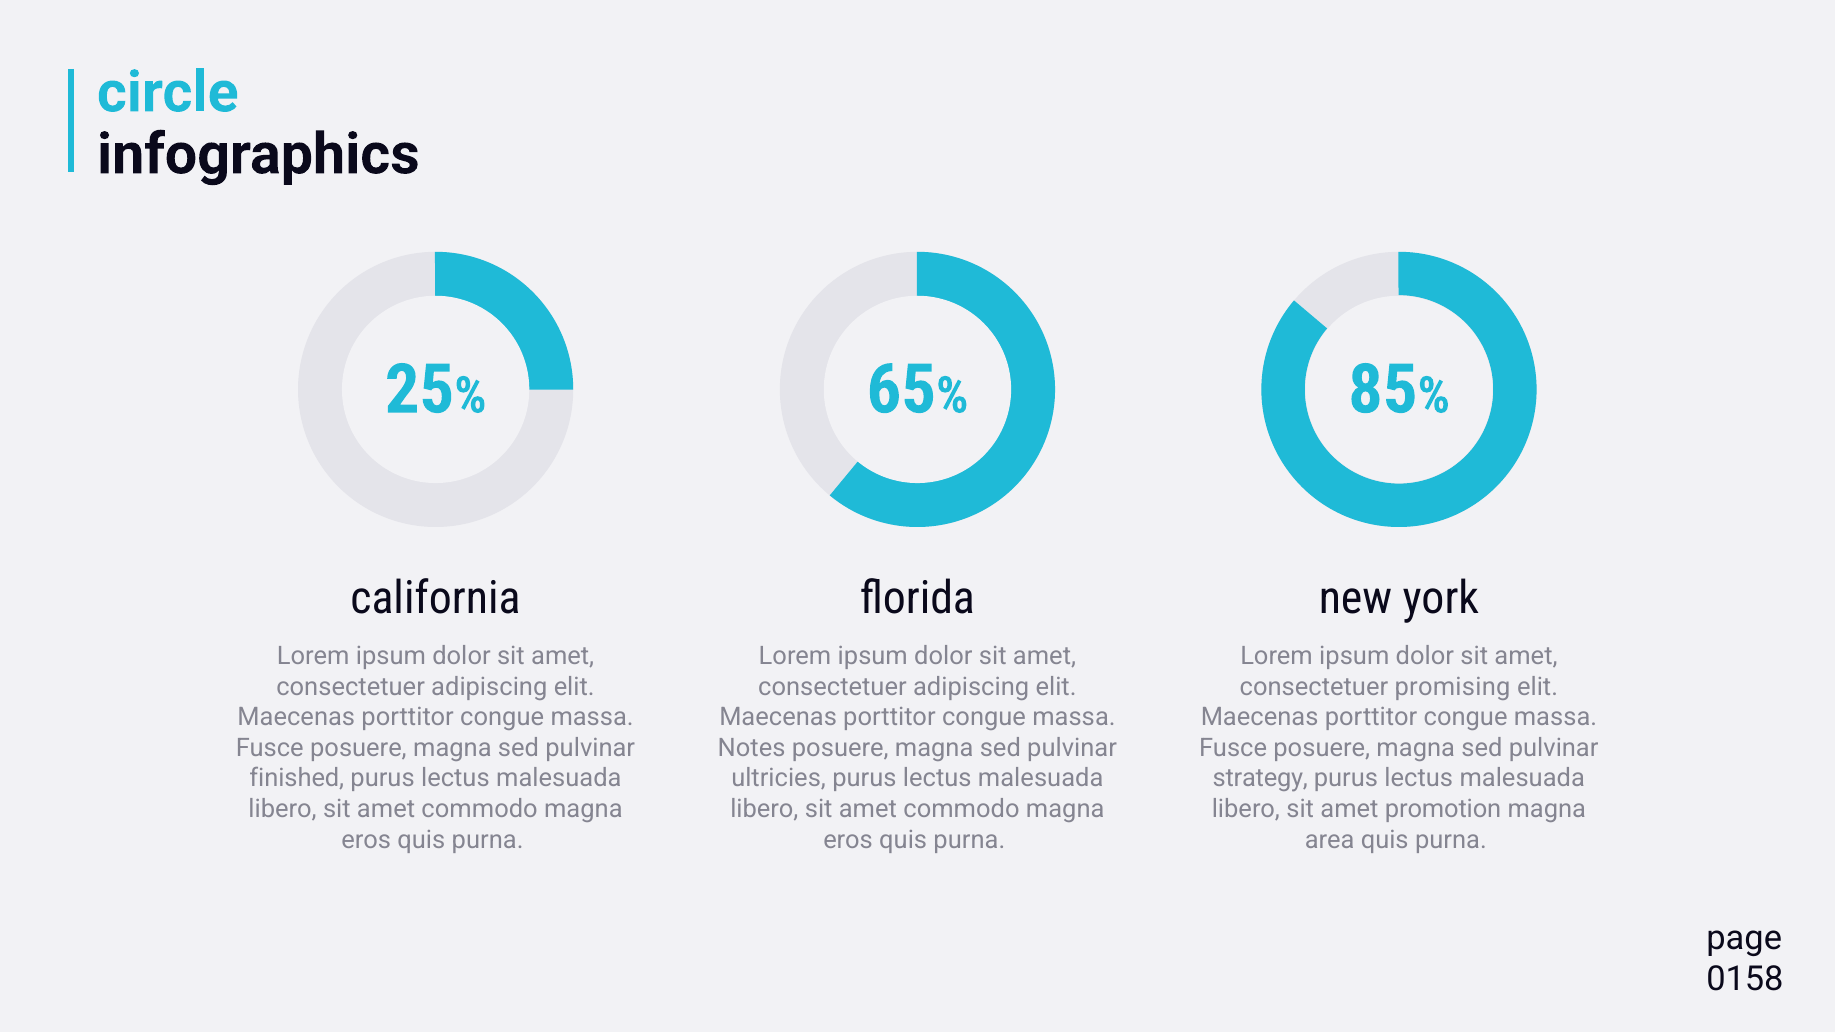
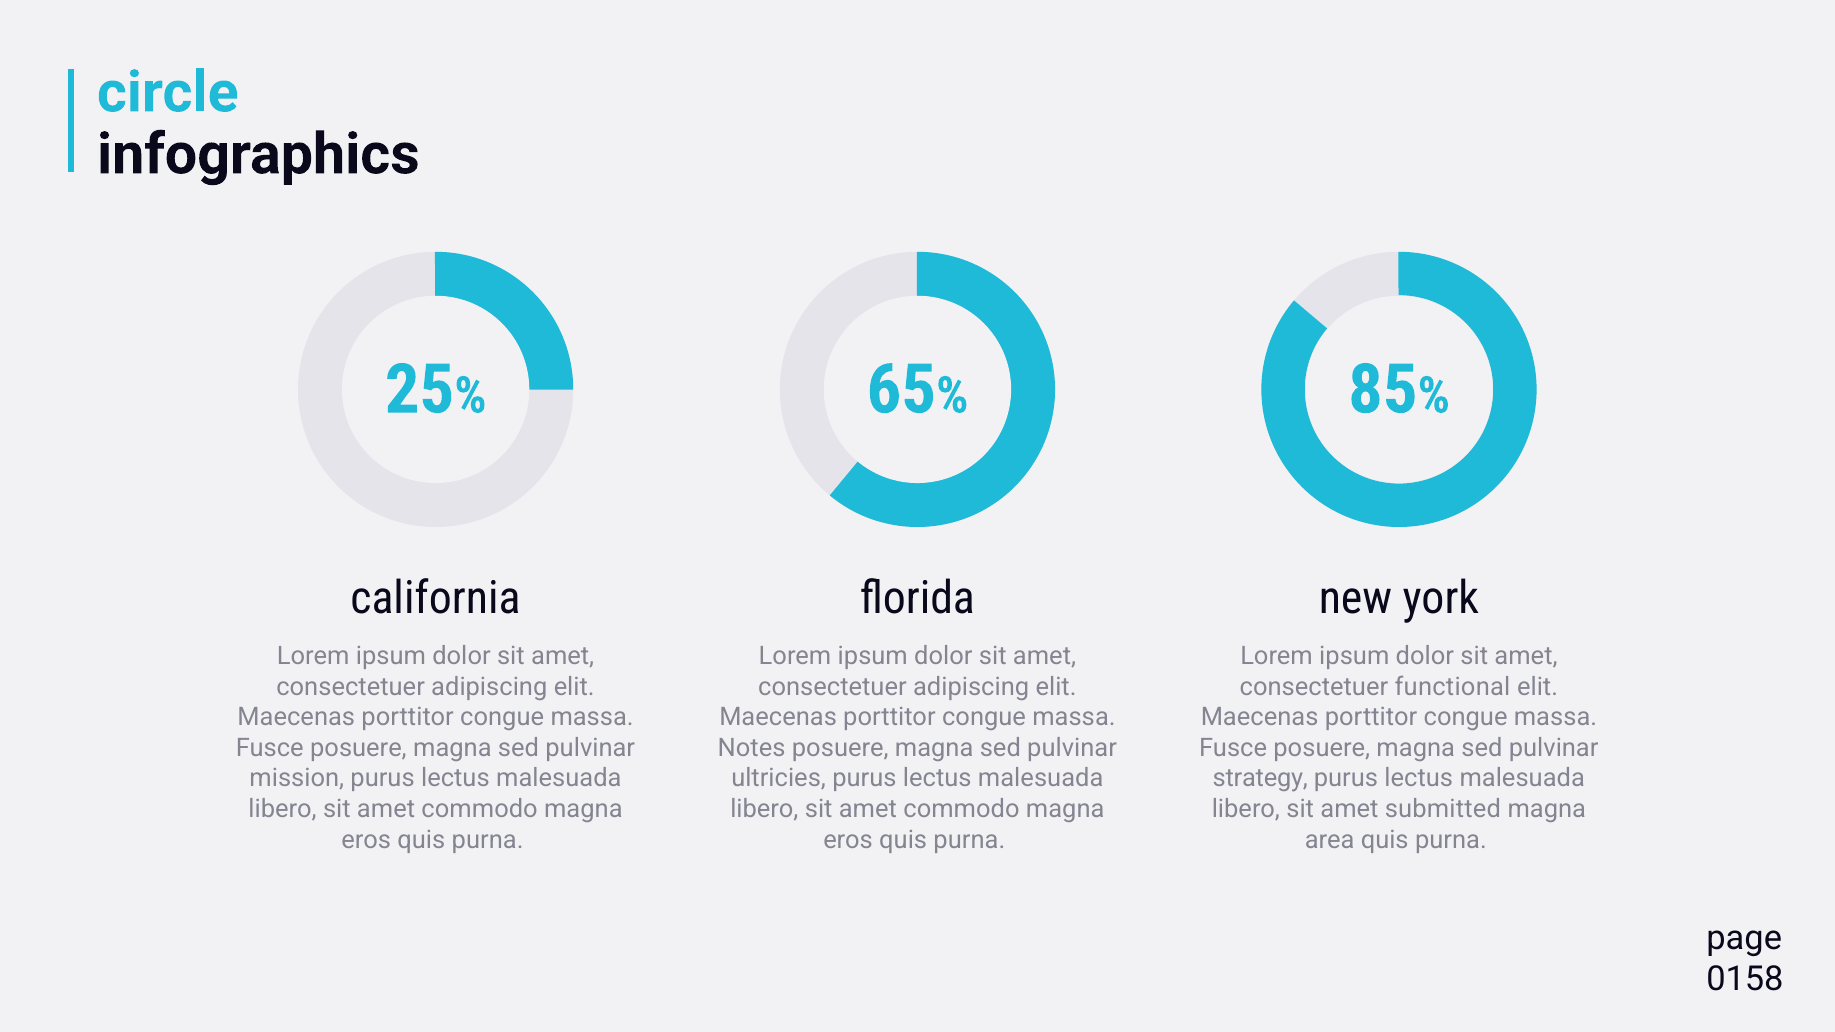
promising: promising -> functional
finished: finished -> mission
promotion: promotion -> submitted
